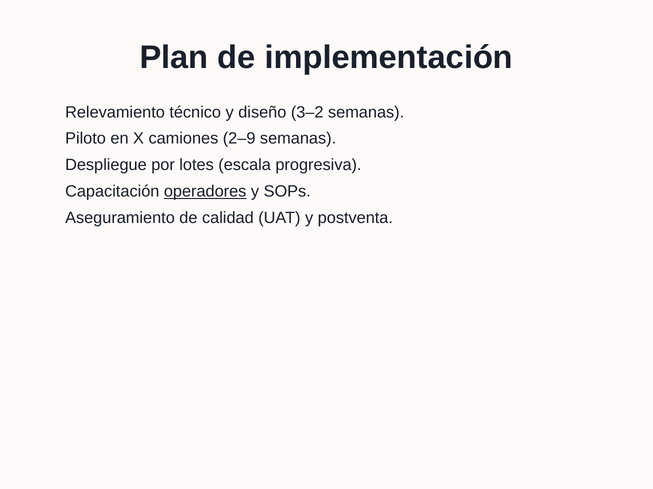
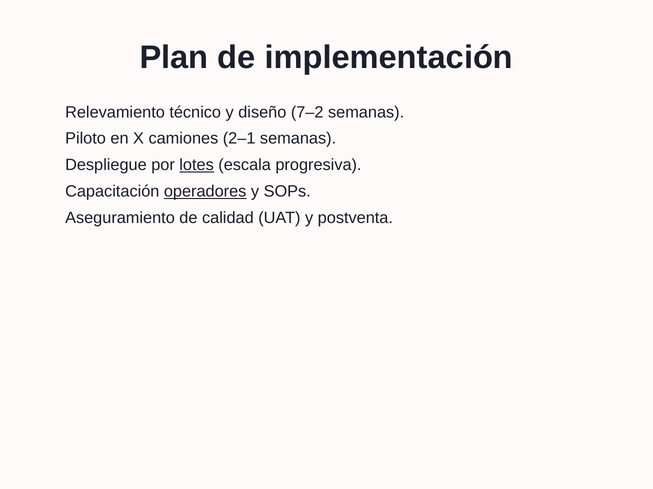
3–2: 3–2 -> 7–2
2–9: 2–9 -> 2–1
lotes underline: none -> present
